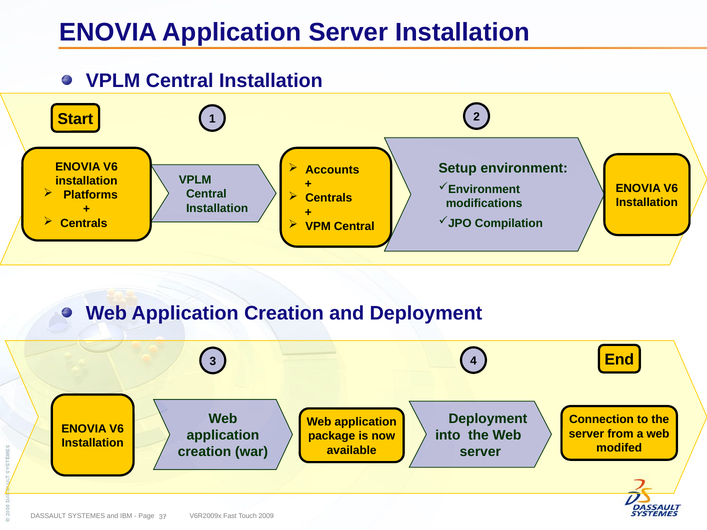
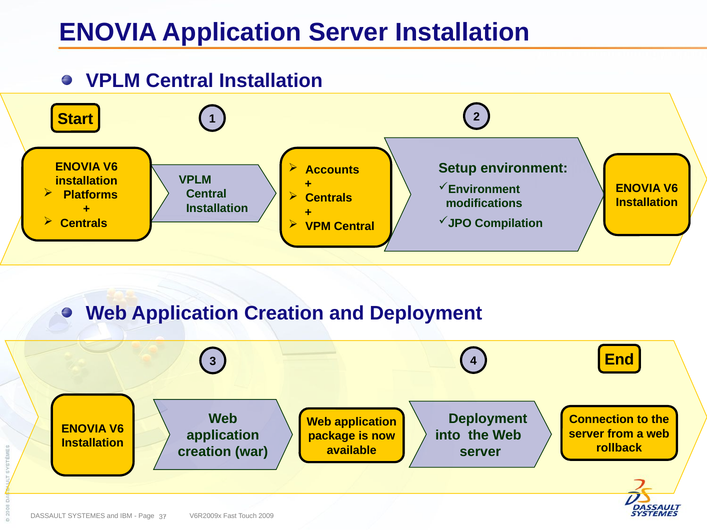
modifed: modifed -> rollback
